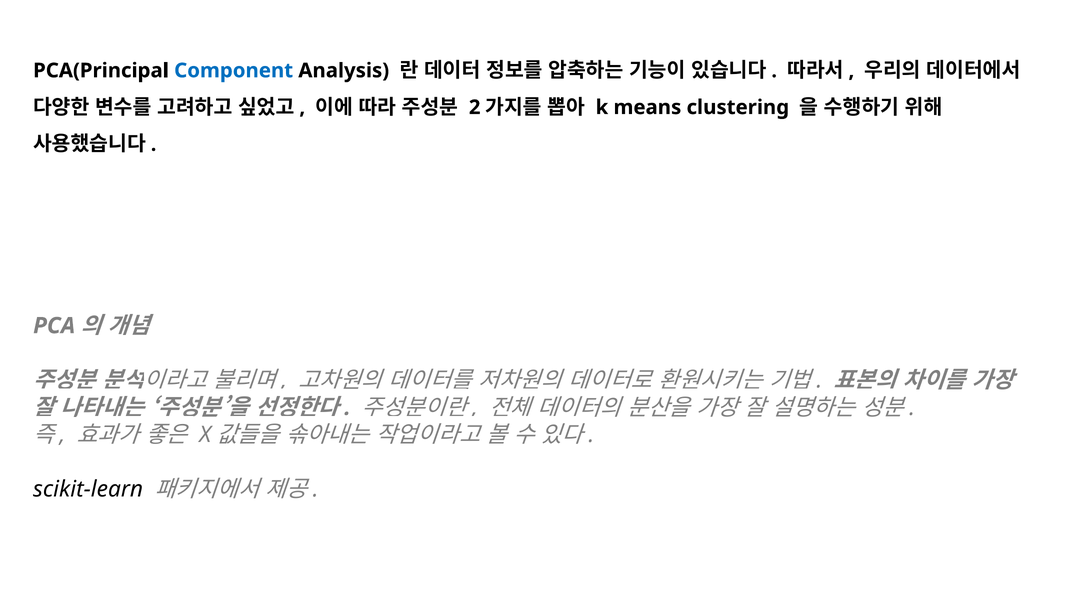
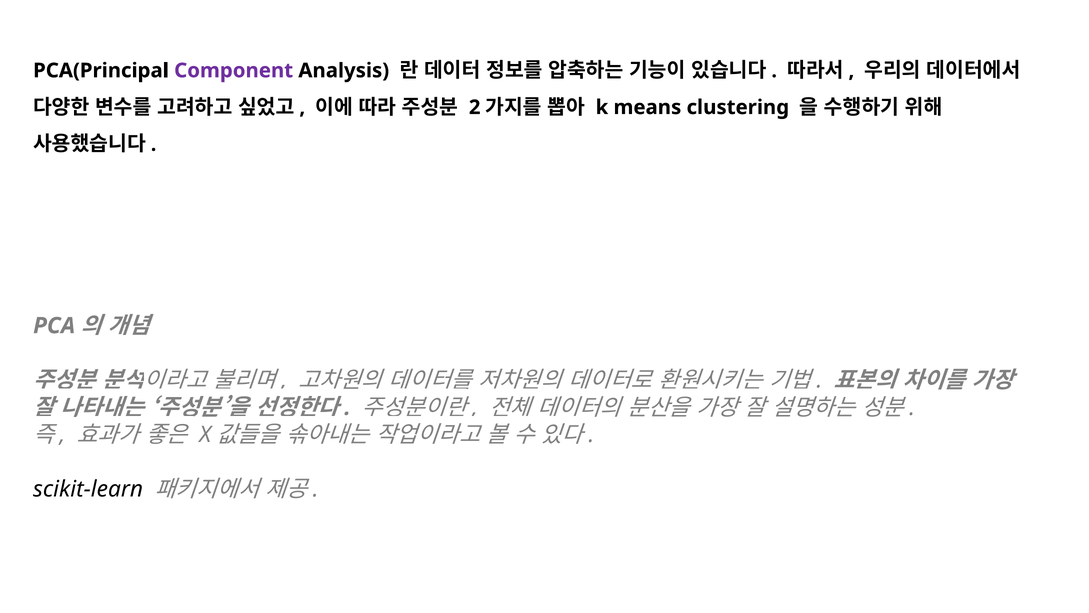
Component colour: blue -> purple
